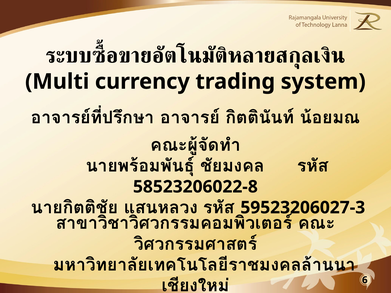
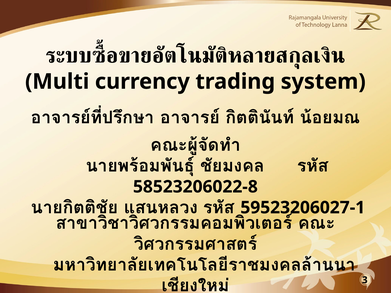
59523206027-3: 59523206027-3 -> 59523206027-1
6: 6 -> 3
